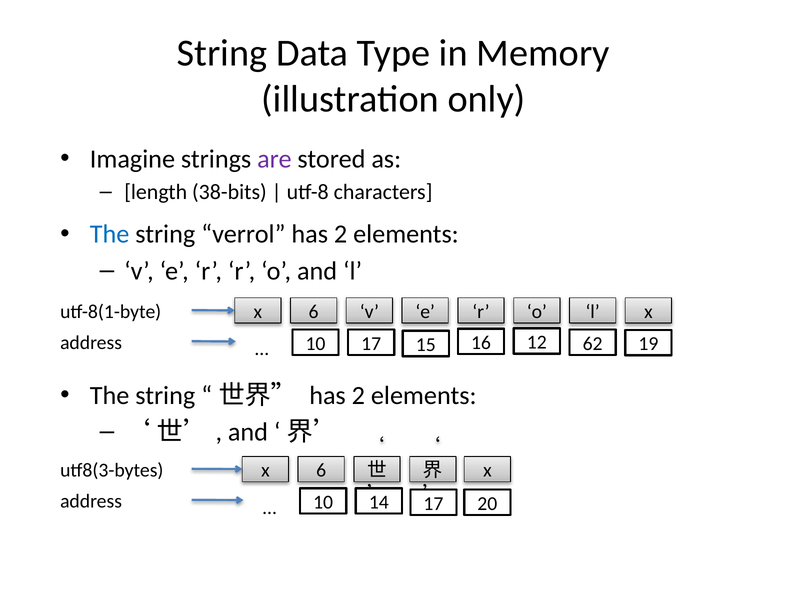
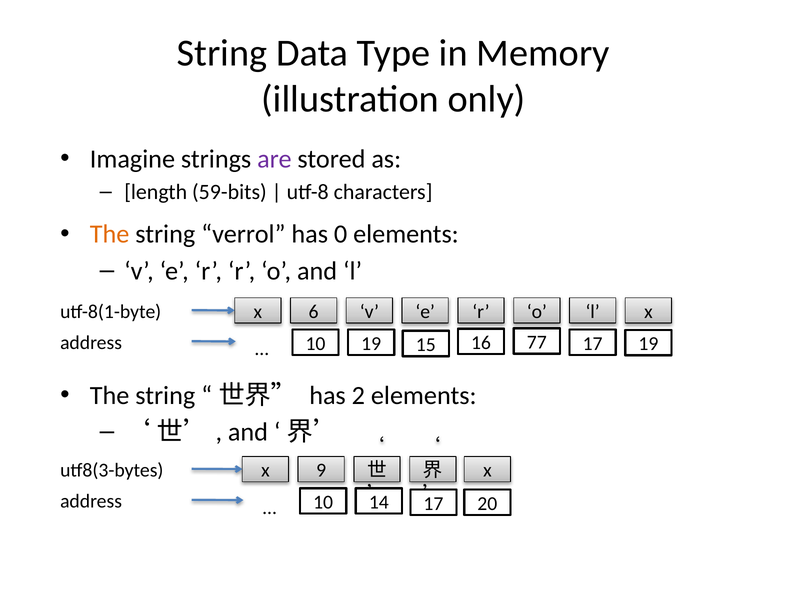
38-bits: 38-bits -> 59-bits
The at (110, 234) colour: blue -> orange
verrol has 2: 2 -> 0
62 at (593, 344): 62 -> 17
10 17: 17 -> 19
12: 12 -> 77
6 at (321, 471): 6 -> 9
